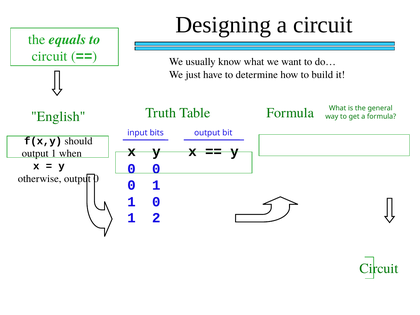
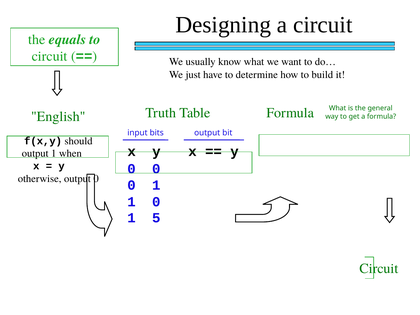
2: 2 -> 5
